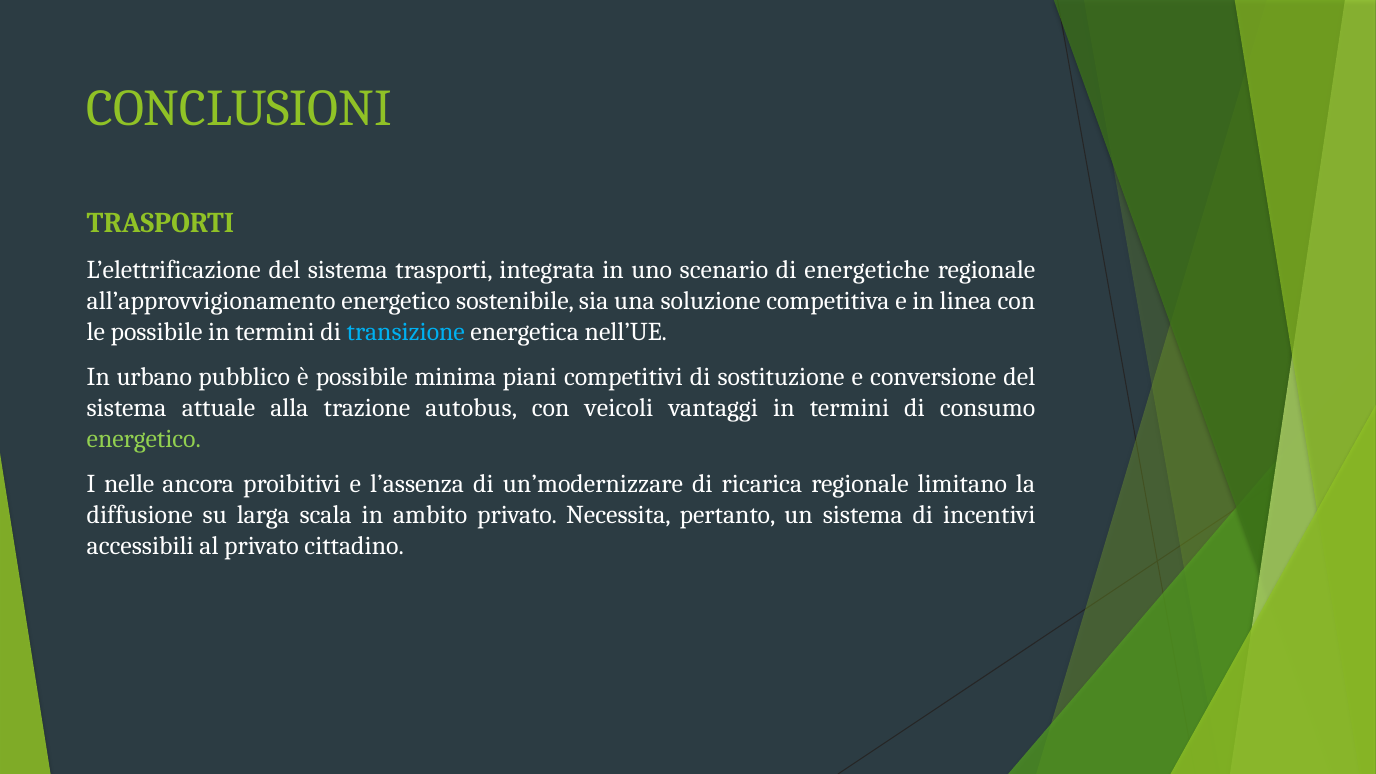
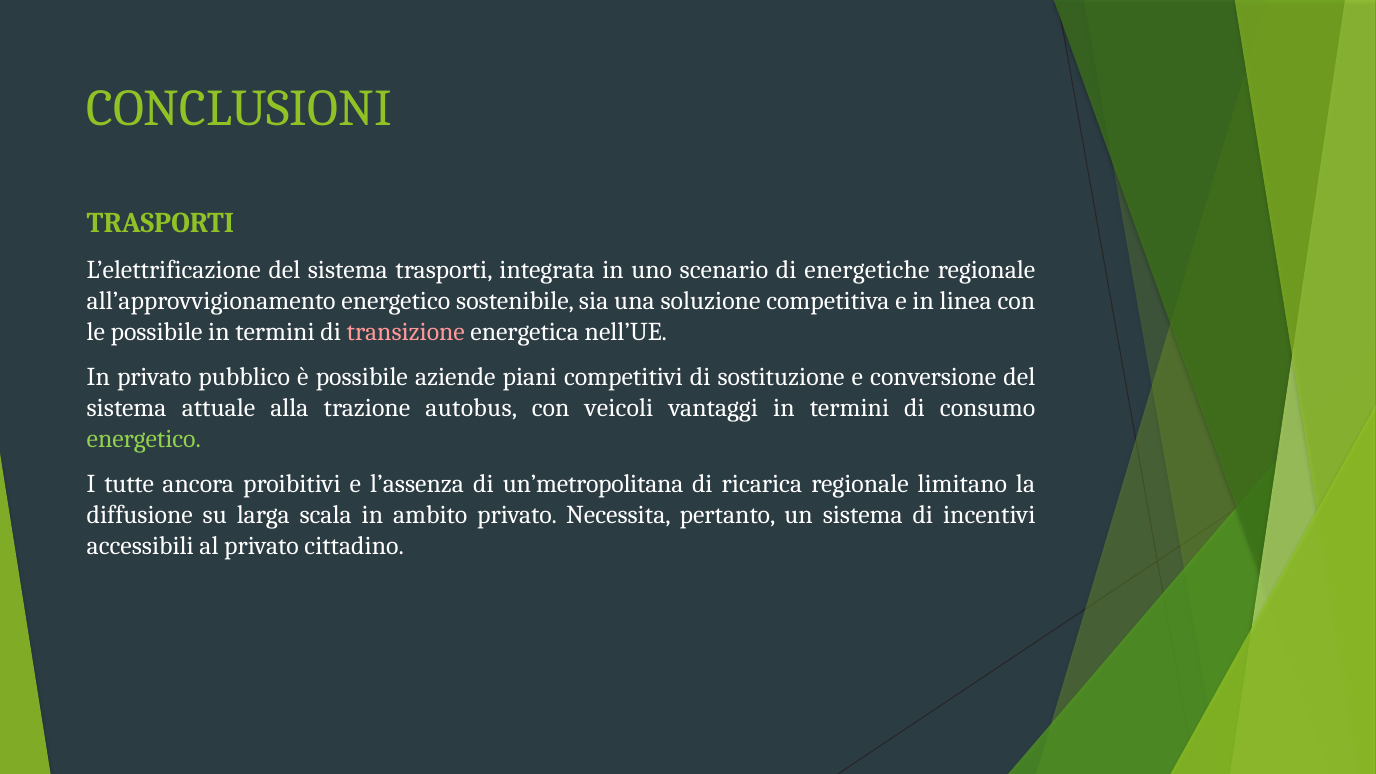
transizione colour: light blue -> pink
In urbano: urbano -> privato
minima: minima -> aziende
nelle: nelle -> tutte
un’modernizzare: un’modernizzare -> un’metropolitana
